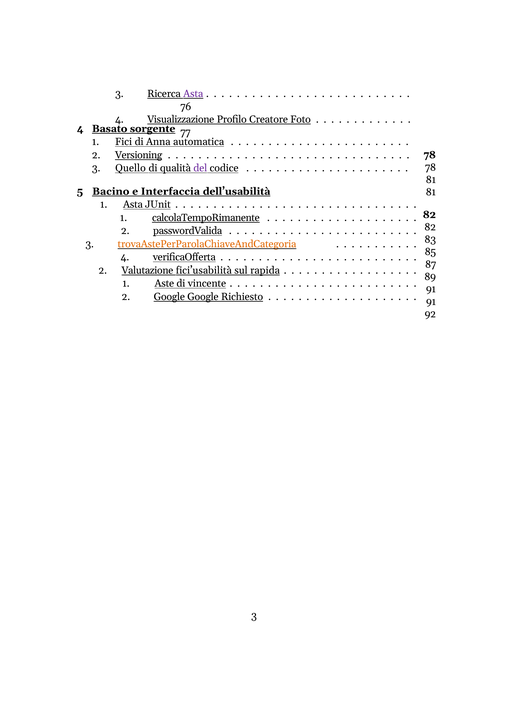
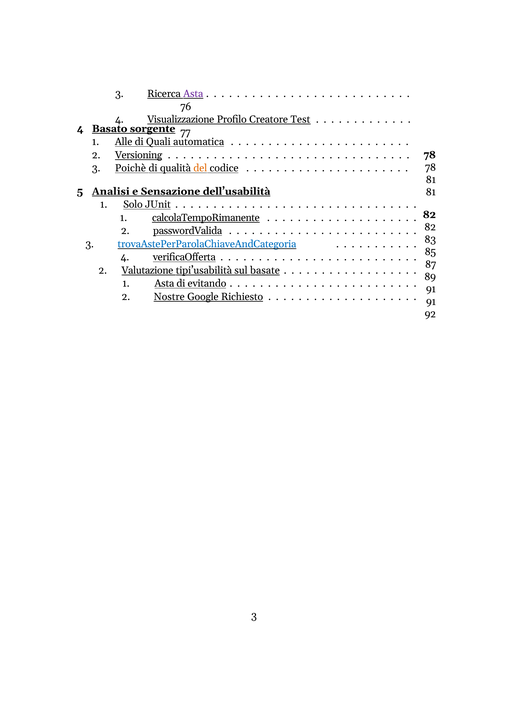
Foto: Foto -> Test
Fici: Fici -> Alle
Anna: Anna -> Quali
Quello: Quello -> Poichè
del colour: purple -> orange
Bacino: Bacino -> Analisi
Interfaccia: Interfaccia -> Sensazione
Asta at (133, 205): Asta -> Solo
trovaAstePerParolaChiaveAndCategoria colour: orange -> blue
fici’usabilità: fici’usabilità -> tipi’usabilità
rapida: rapida -> basate
Aste at (164, 284): Aste -> Asta
vincente: vincente -> evitando
Google at (169, 297): Google -> Nostre
